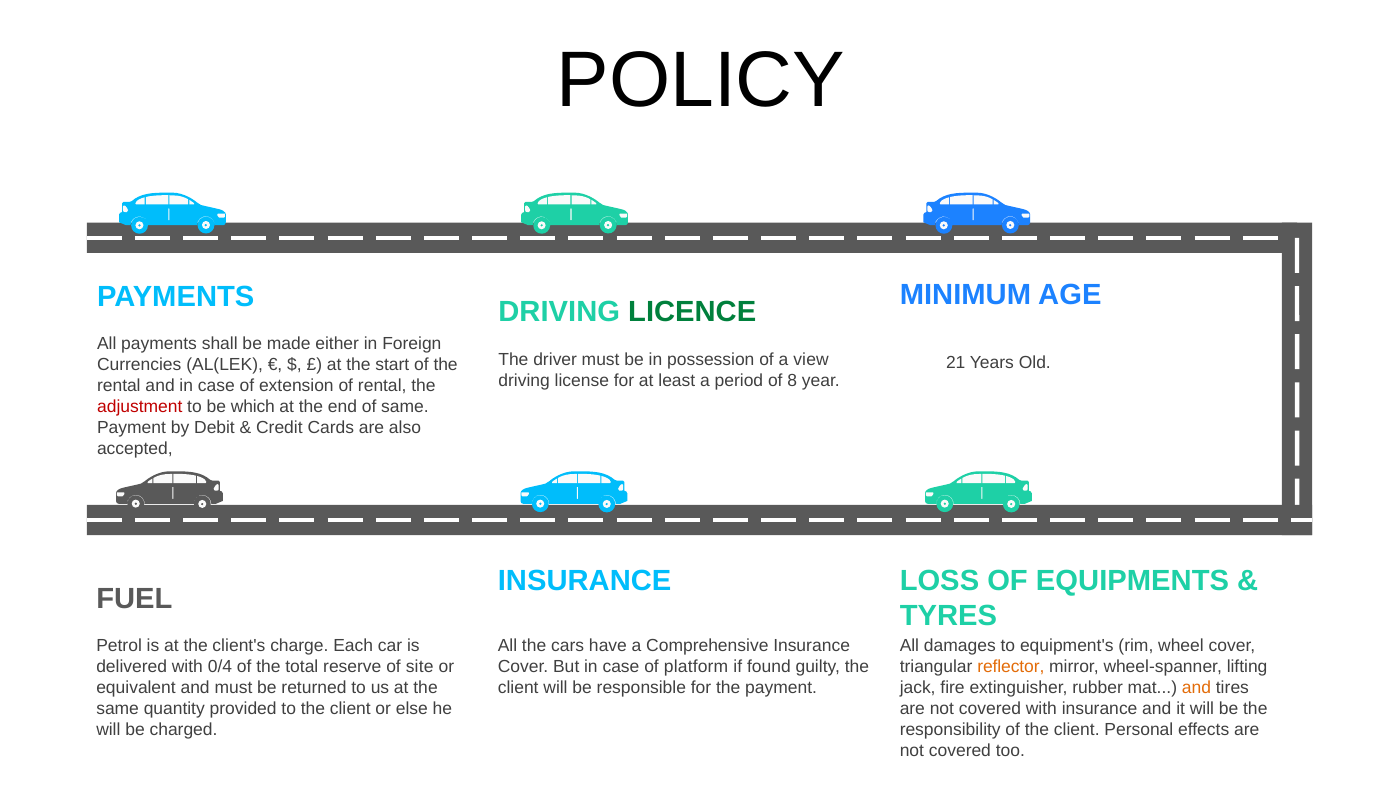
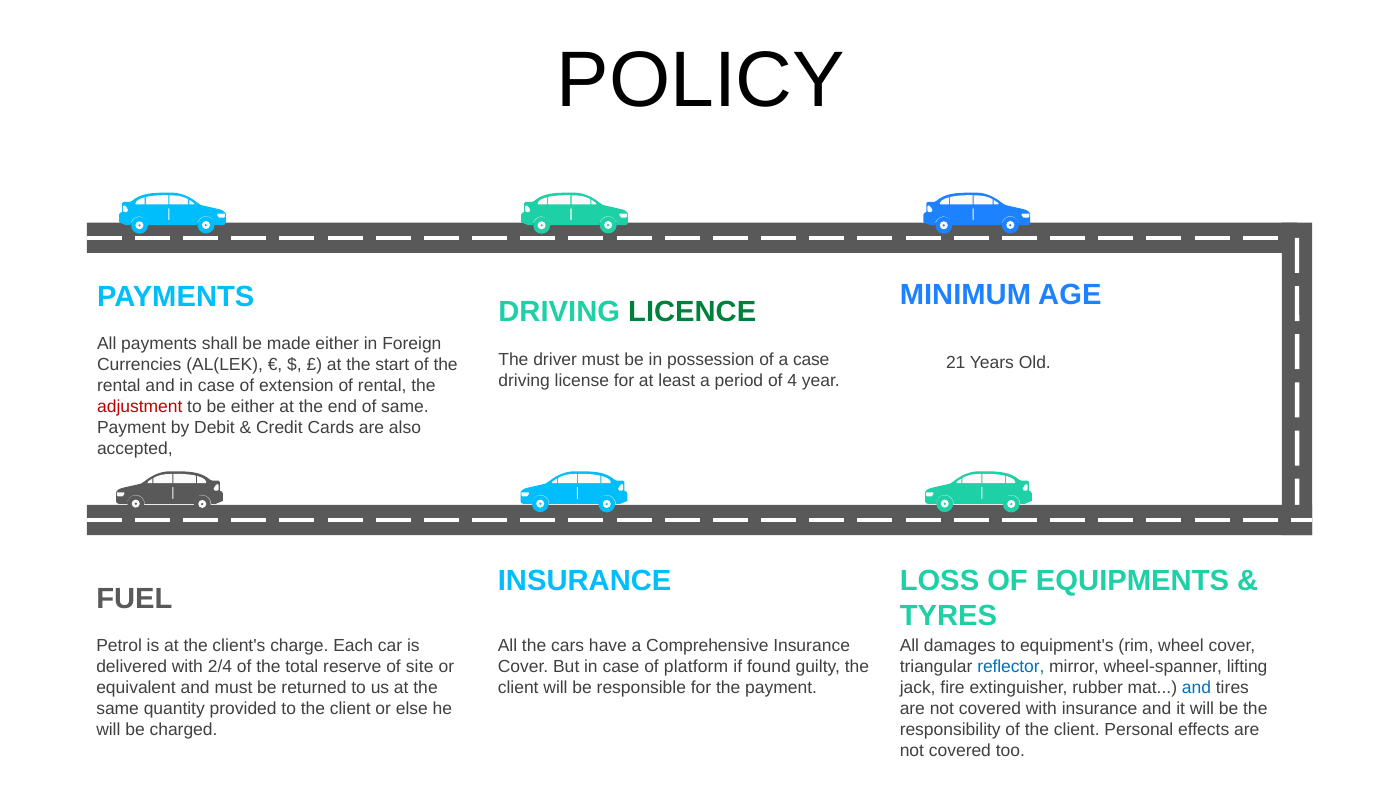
a view: view -> case
8: 8 -> 4
be which: which -> either
0/4: 0/4 -> 2/4
reflector colour: orange -> blue
and at (1197, 688) colour: orange -> blue
